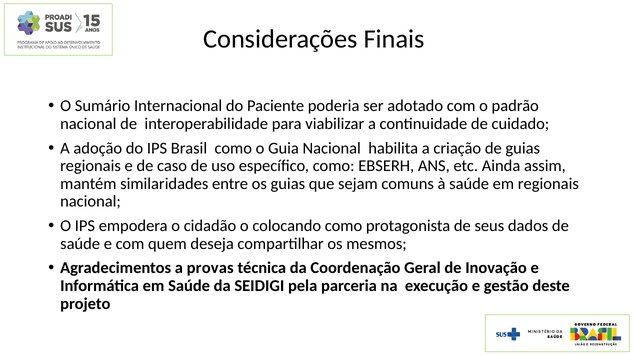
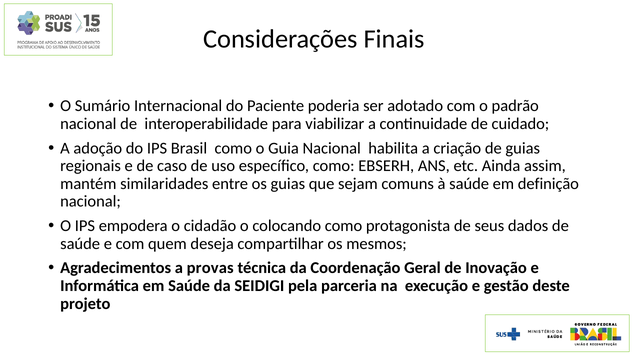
em regionais: regionais -> definição
